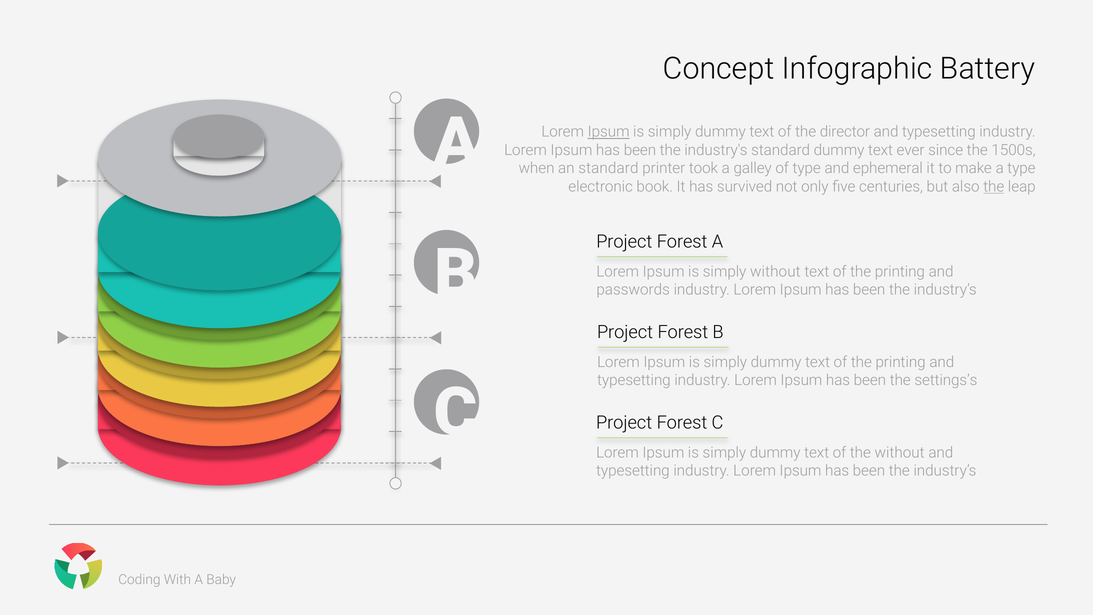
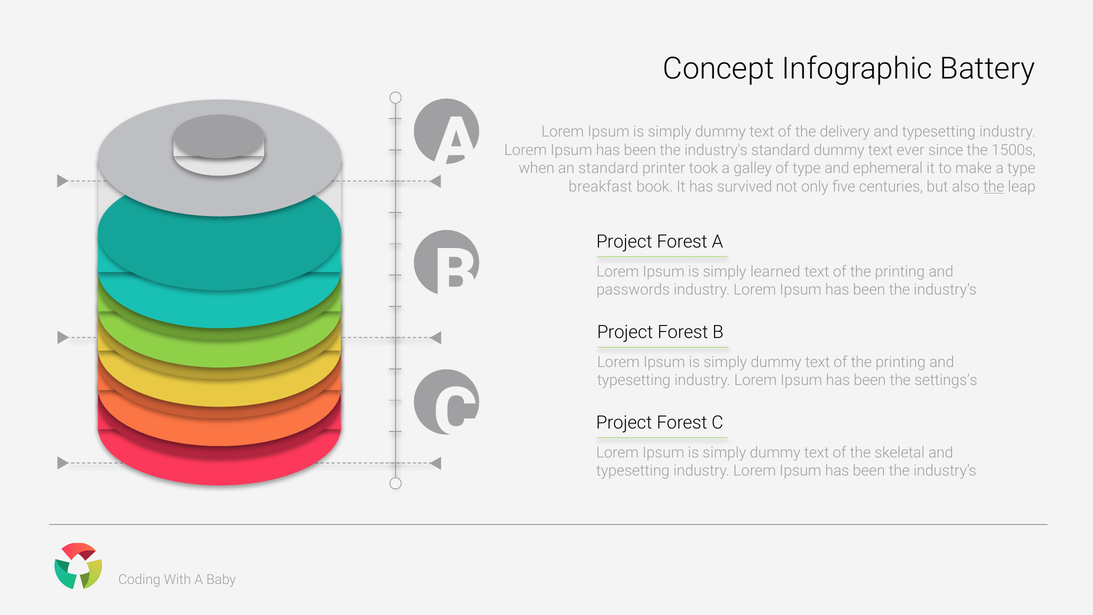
Ipsum at (609, 132) underline: present -> none
director: director -> delivery
electronic: electronic -> breakfast
simply without: without -> learned
the without: without -> skeletal
